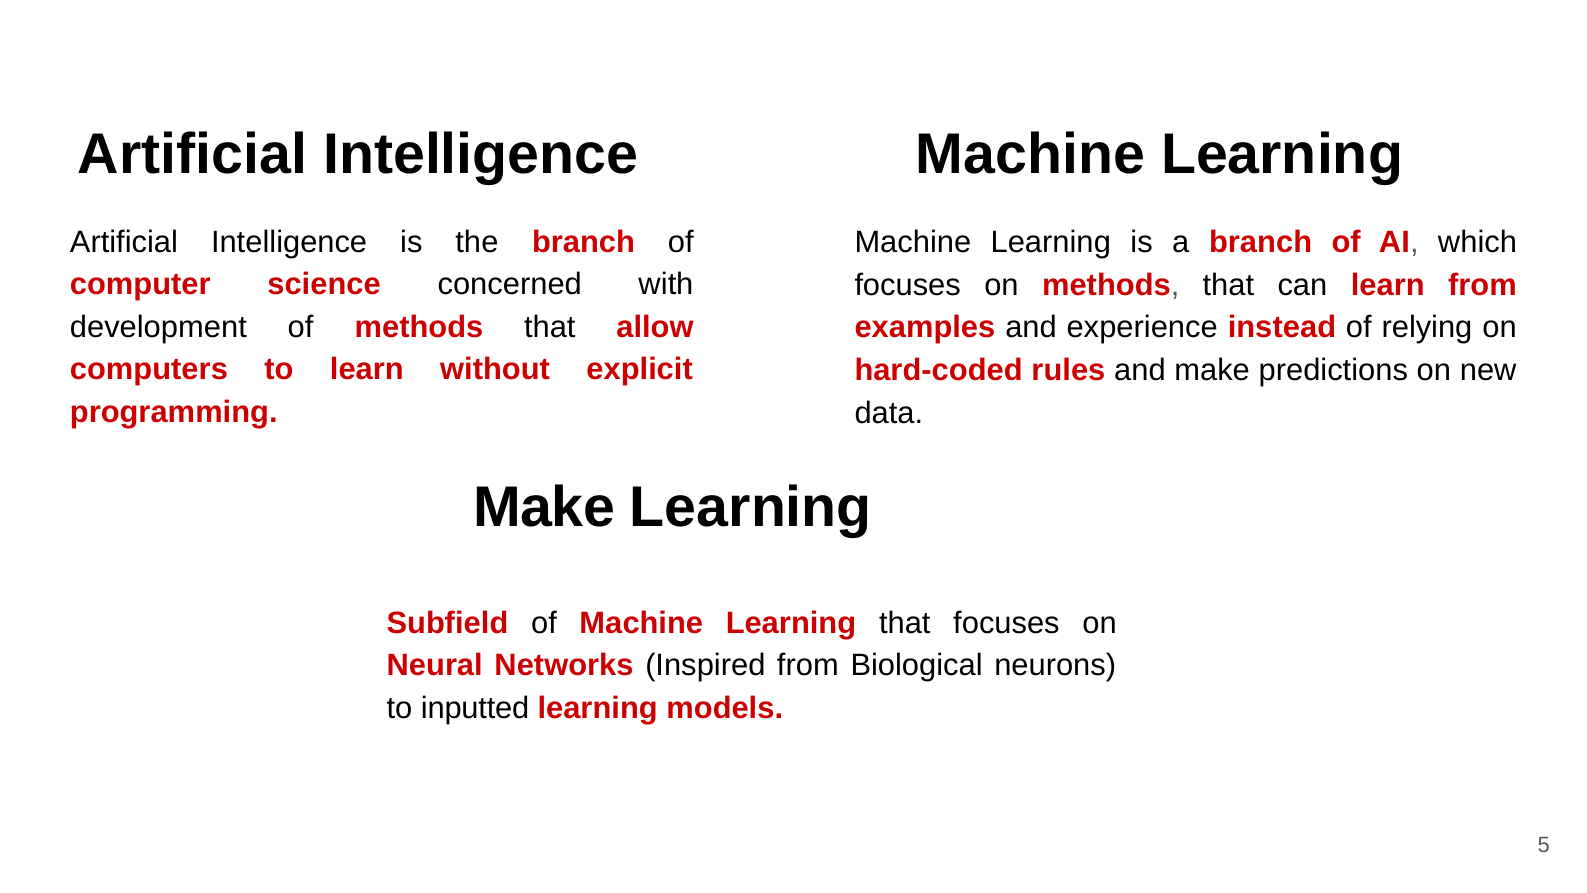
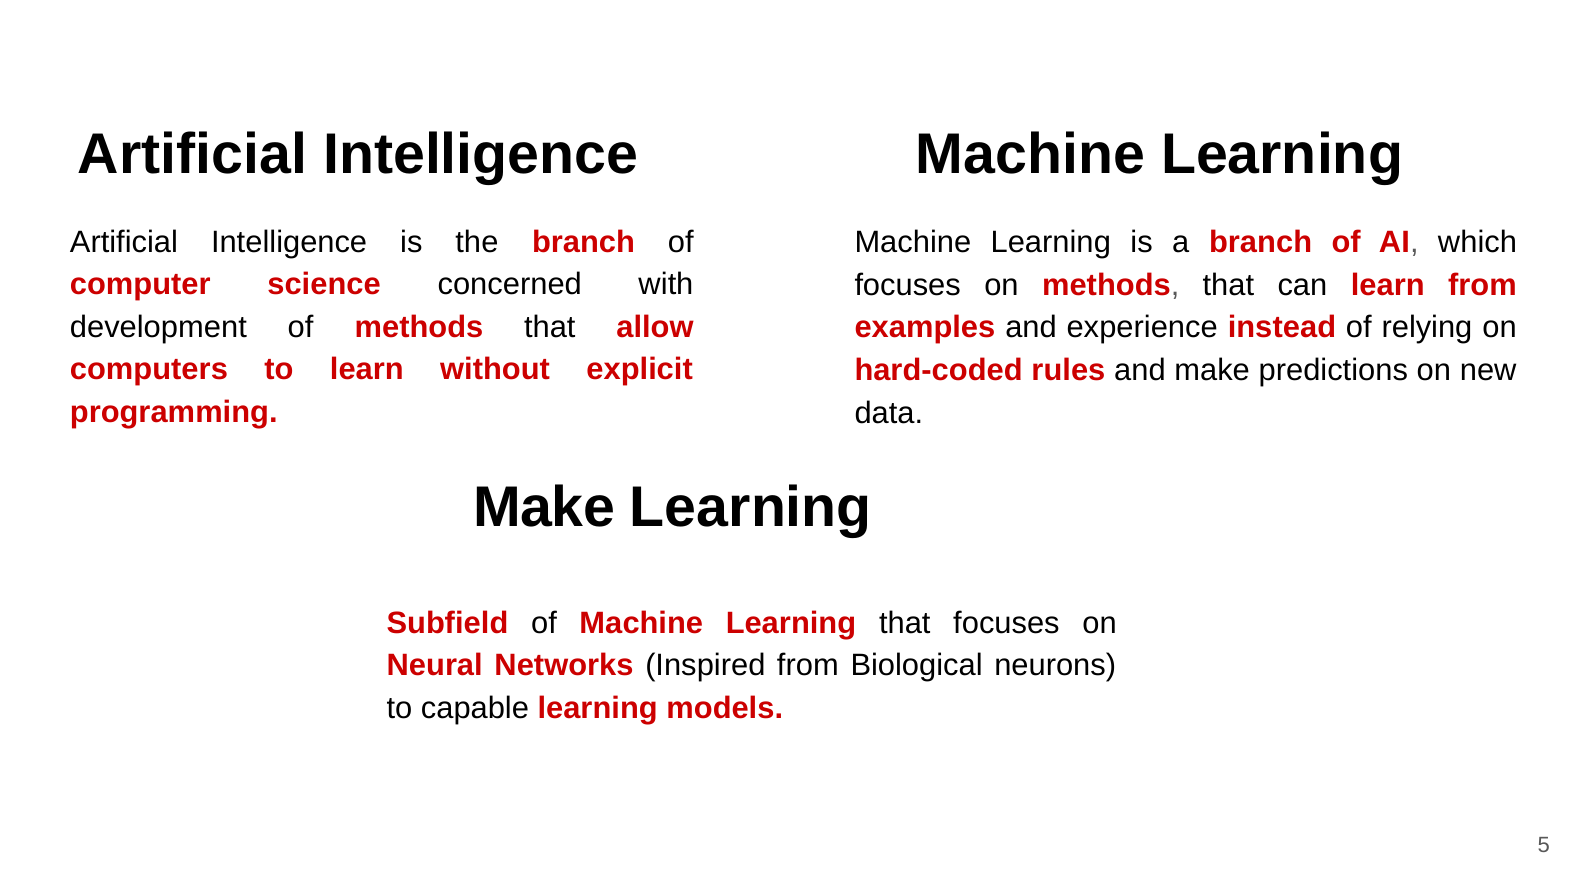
inputted: inputted -> capable
